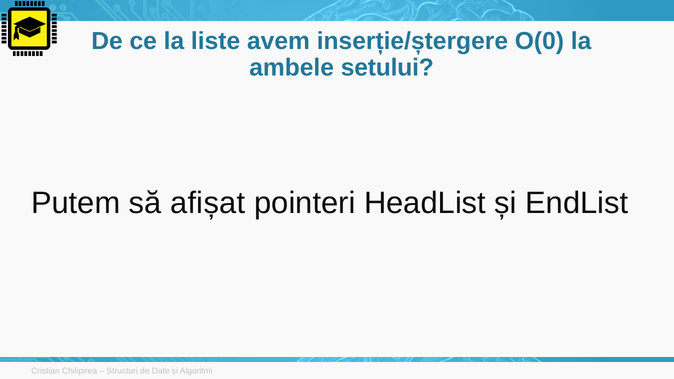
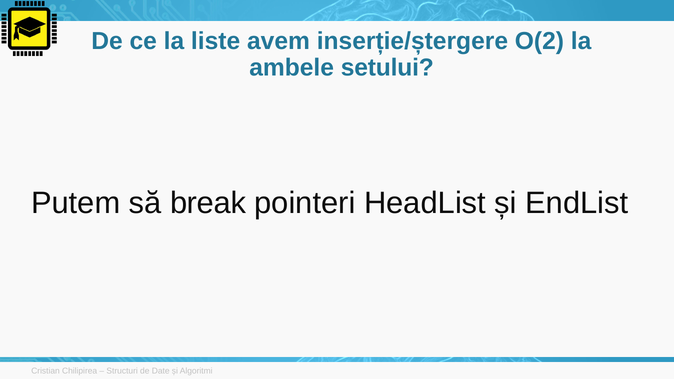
O(0: O(0 -> O(2
afișat: afișat -> break
